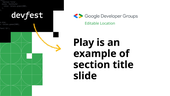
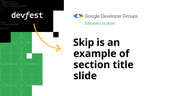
Play: Play -> Skip
